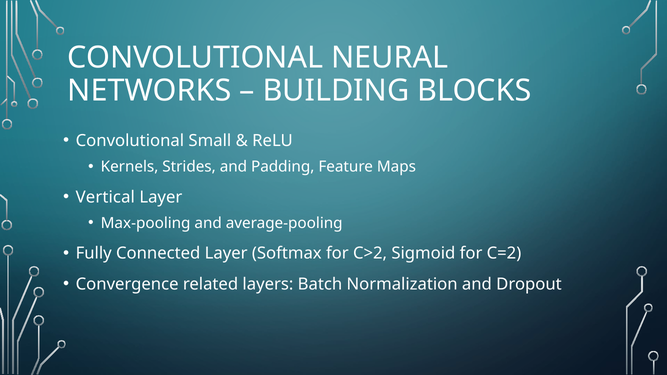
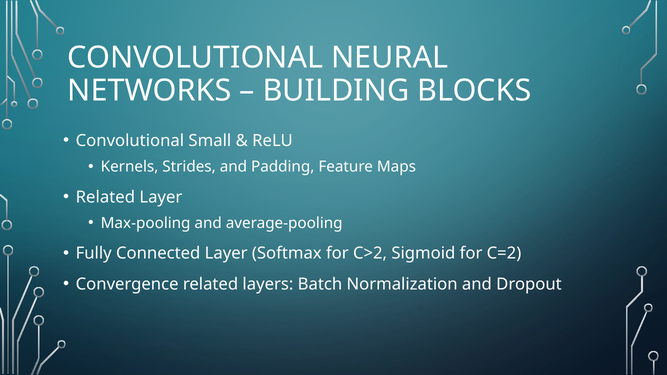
Vertical at (105, 197): Vertical -> Related
